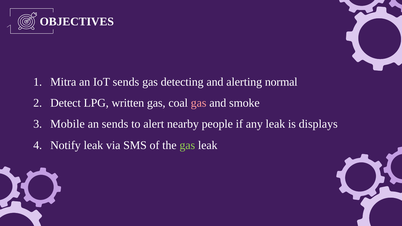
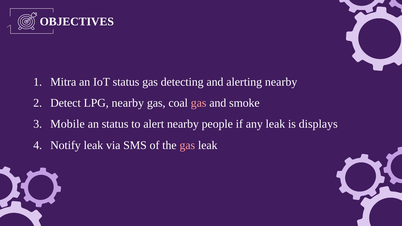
IoT sends: sends -> status
alerting normal: normal -> nearby
LPG written: written -> nearby
an sends: sends -> status
gas at (187, 145) colour: light green -> pink
